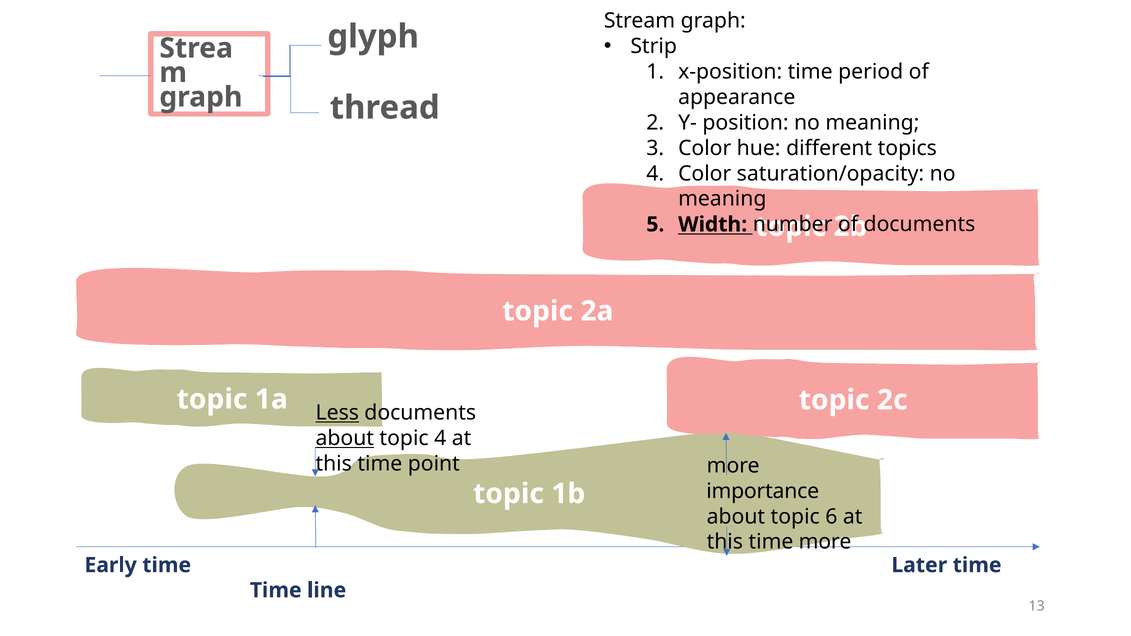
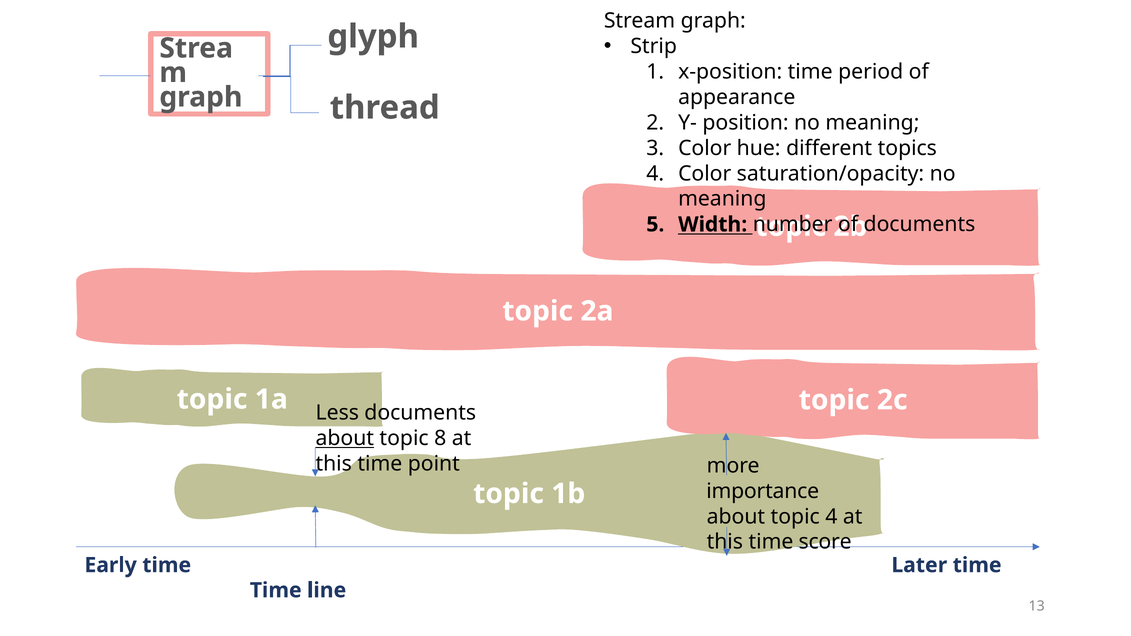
Less underline: present -> none
topic 4: 4 -> 8
topic 6: 6 -> 4
time more: more -> score
